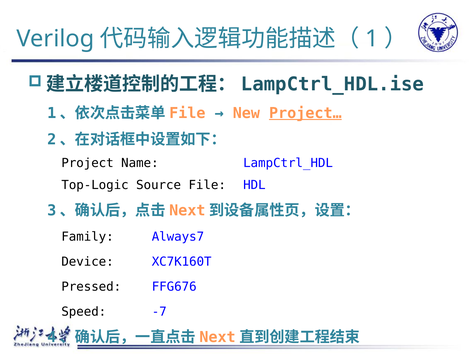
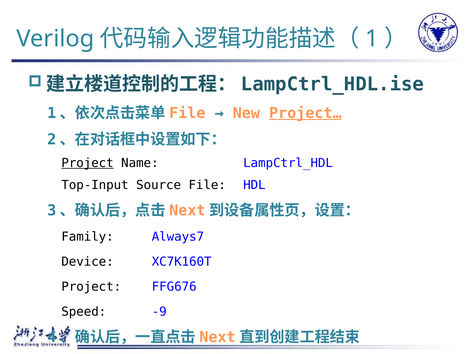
Project at (88, 163) underline: none -> present
Top-Logic: Top-Logic -> Top-Input
Pressed at (91, 287): Pressed -> Project
-7: -7 -> -9
